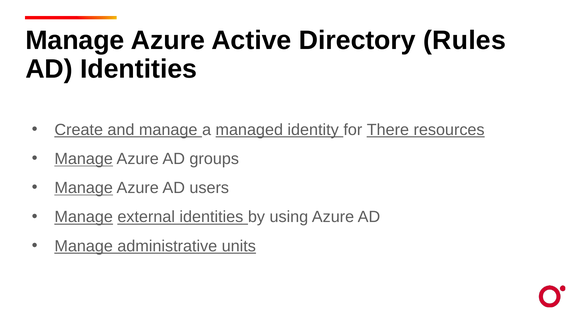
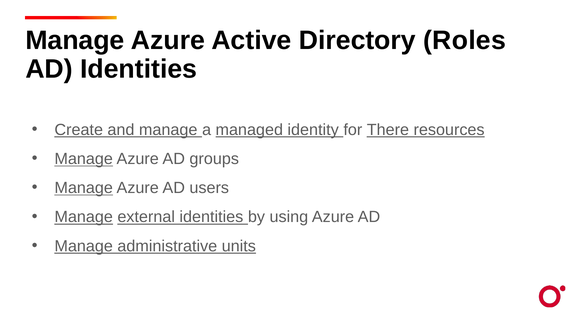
Rules: Rules -> Roles
